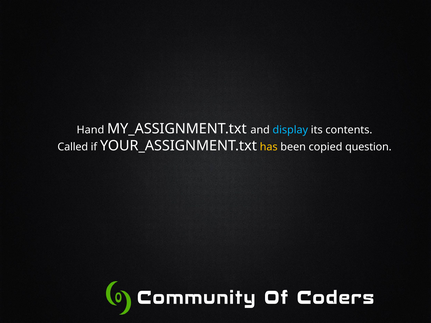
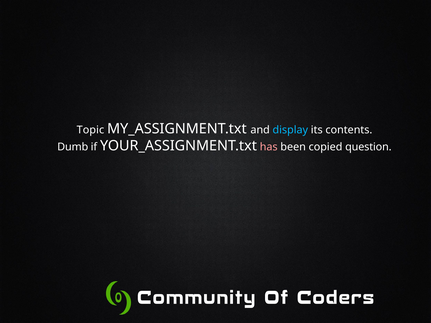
Hand: Hand -> Topic
Called: Called -> Dumb
has colour: yellow -> pink
